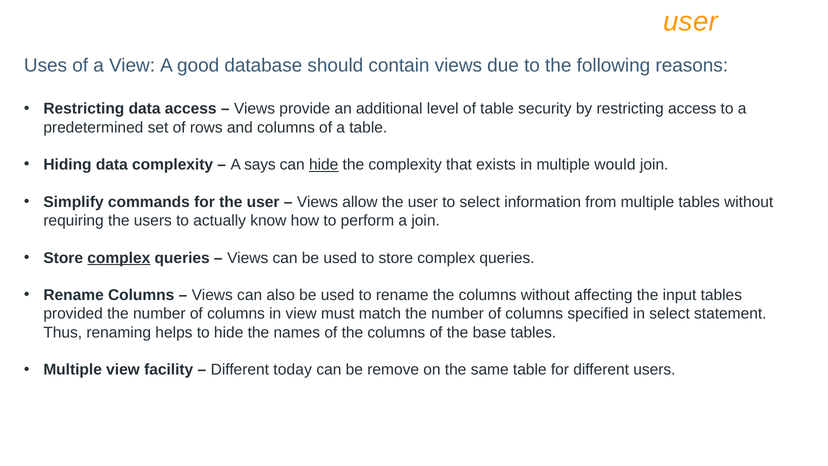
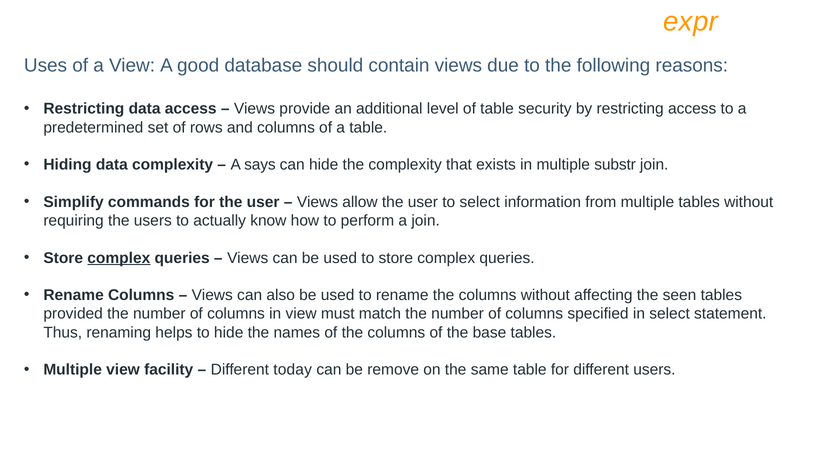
user at (691, 22): user -> expr
hide at (324, 165) underline: present -> none
would: would -> substr
input: input -> seen
